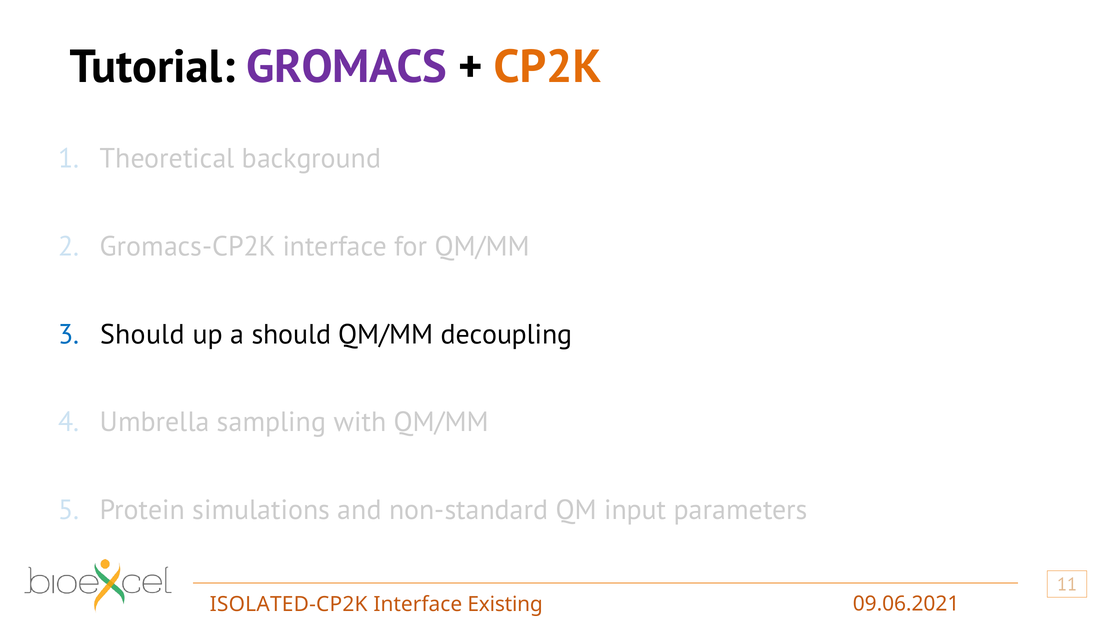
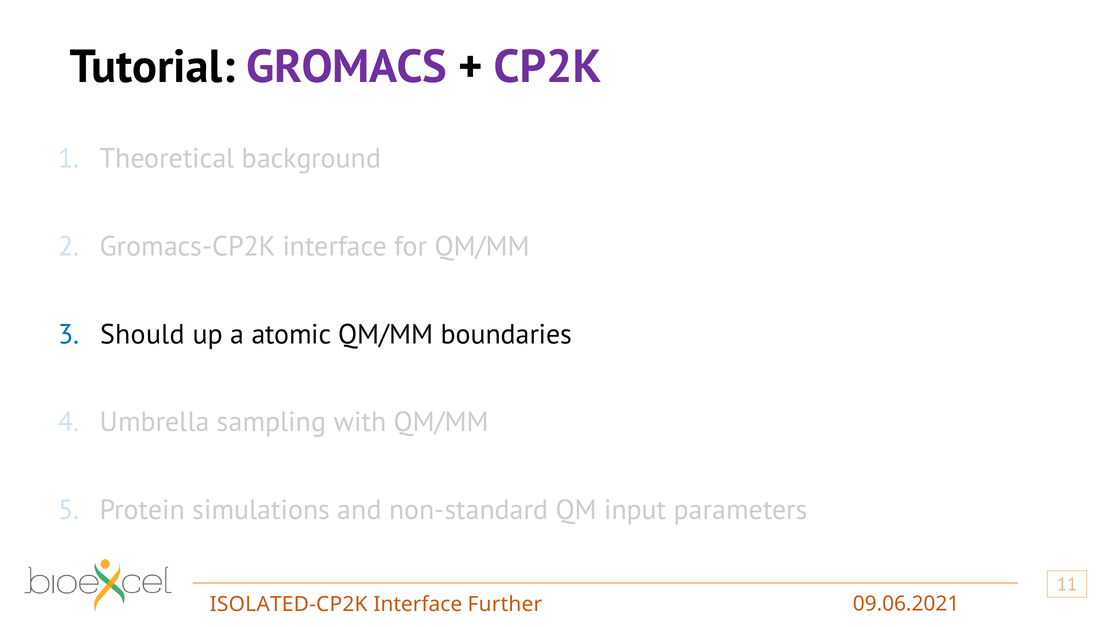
CP2K colour: orange -> purple
a should: should -> atomic
decoupling: decoupling -> boundaries
Existing: Existing -> Further
